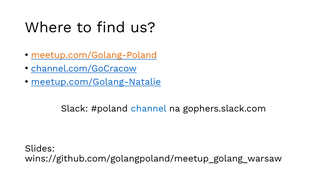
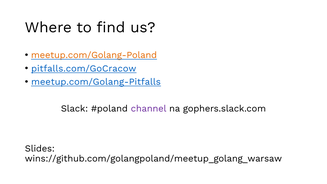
channel.com/GoCracow: channel.com/GoCracow -> pitfalls.com/GoCracow
meetup.com/Golang-Natalie: meetup.com/Golang-Natalie -> meetup.com/Golang-Pitfalls
channel colour: blue -> purple
